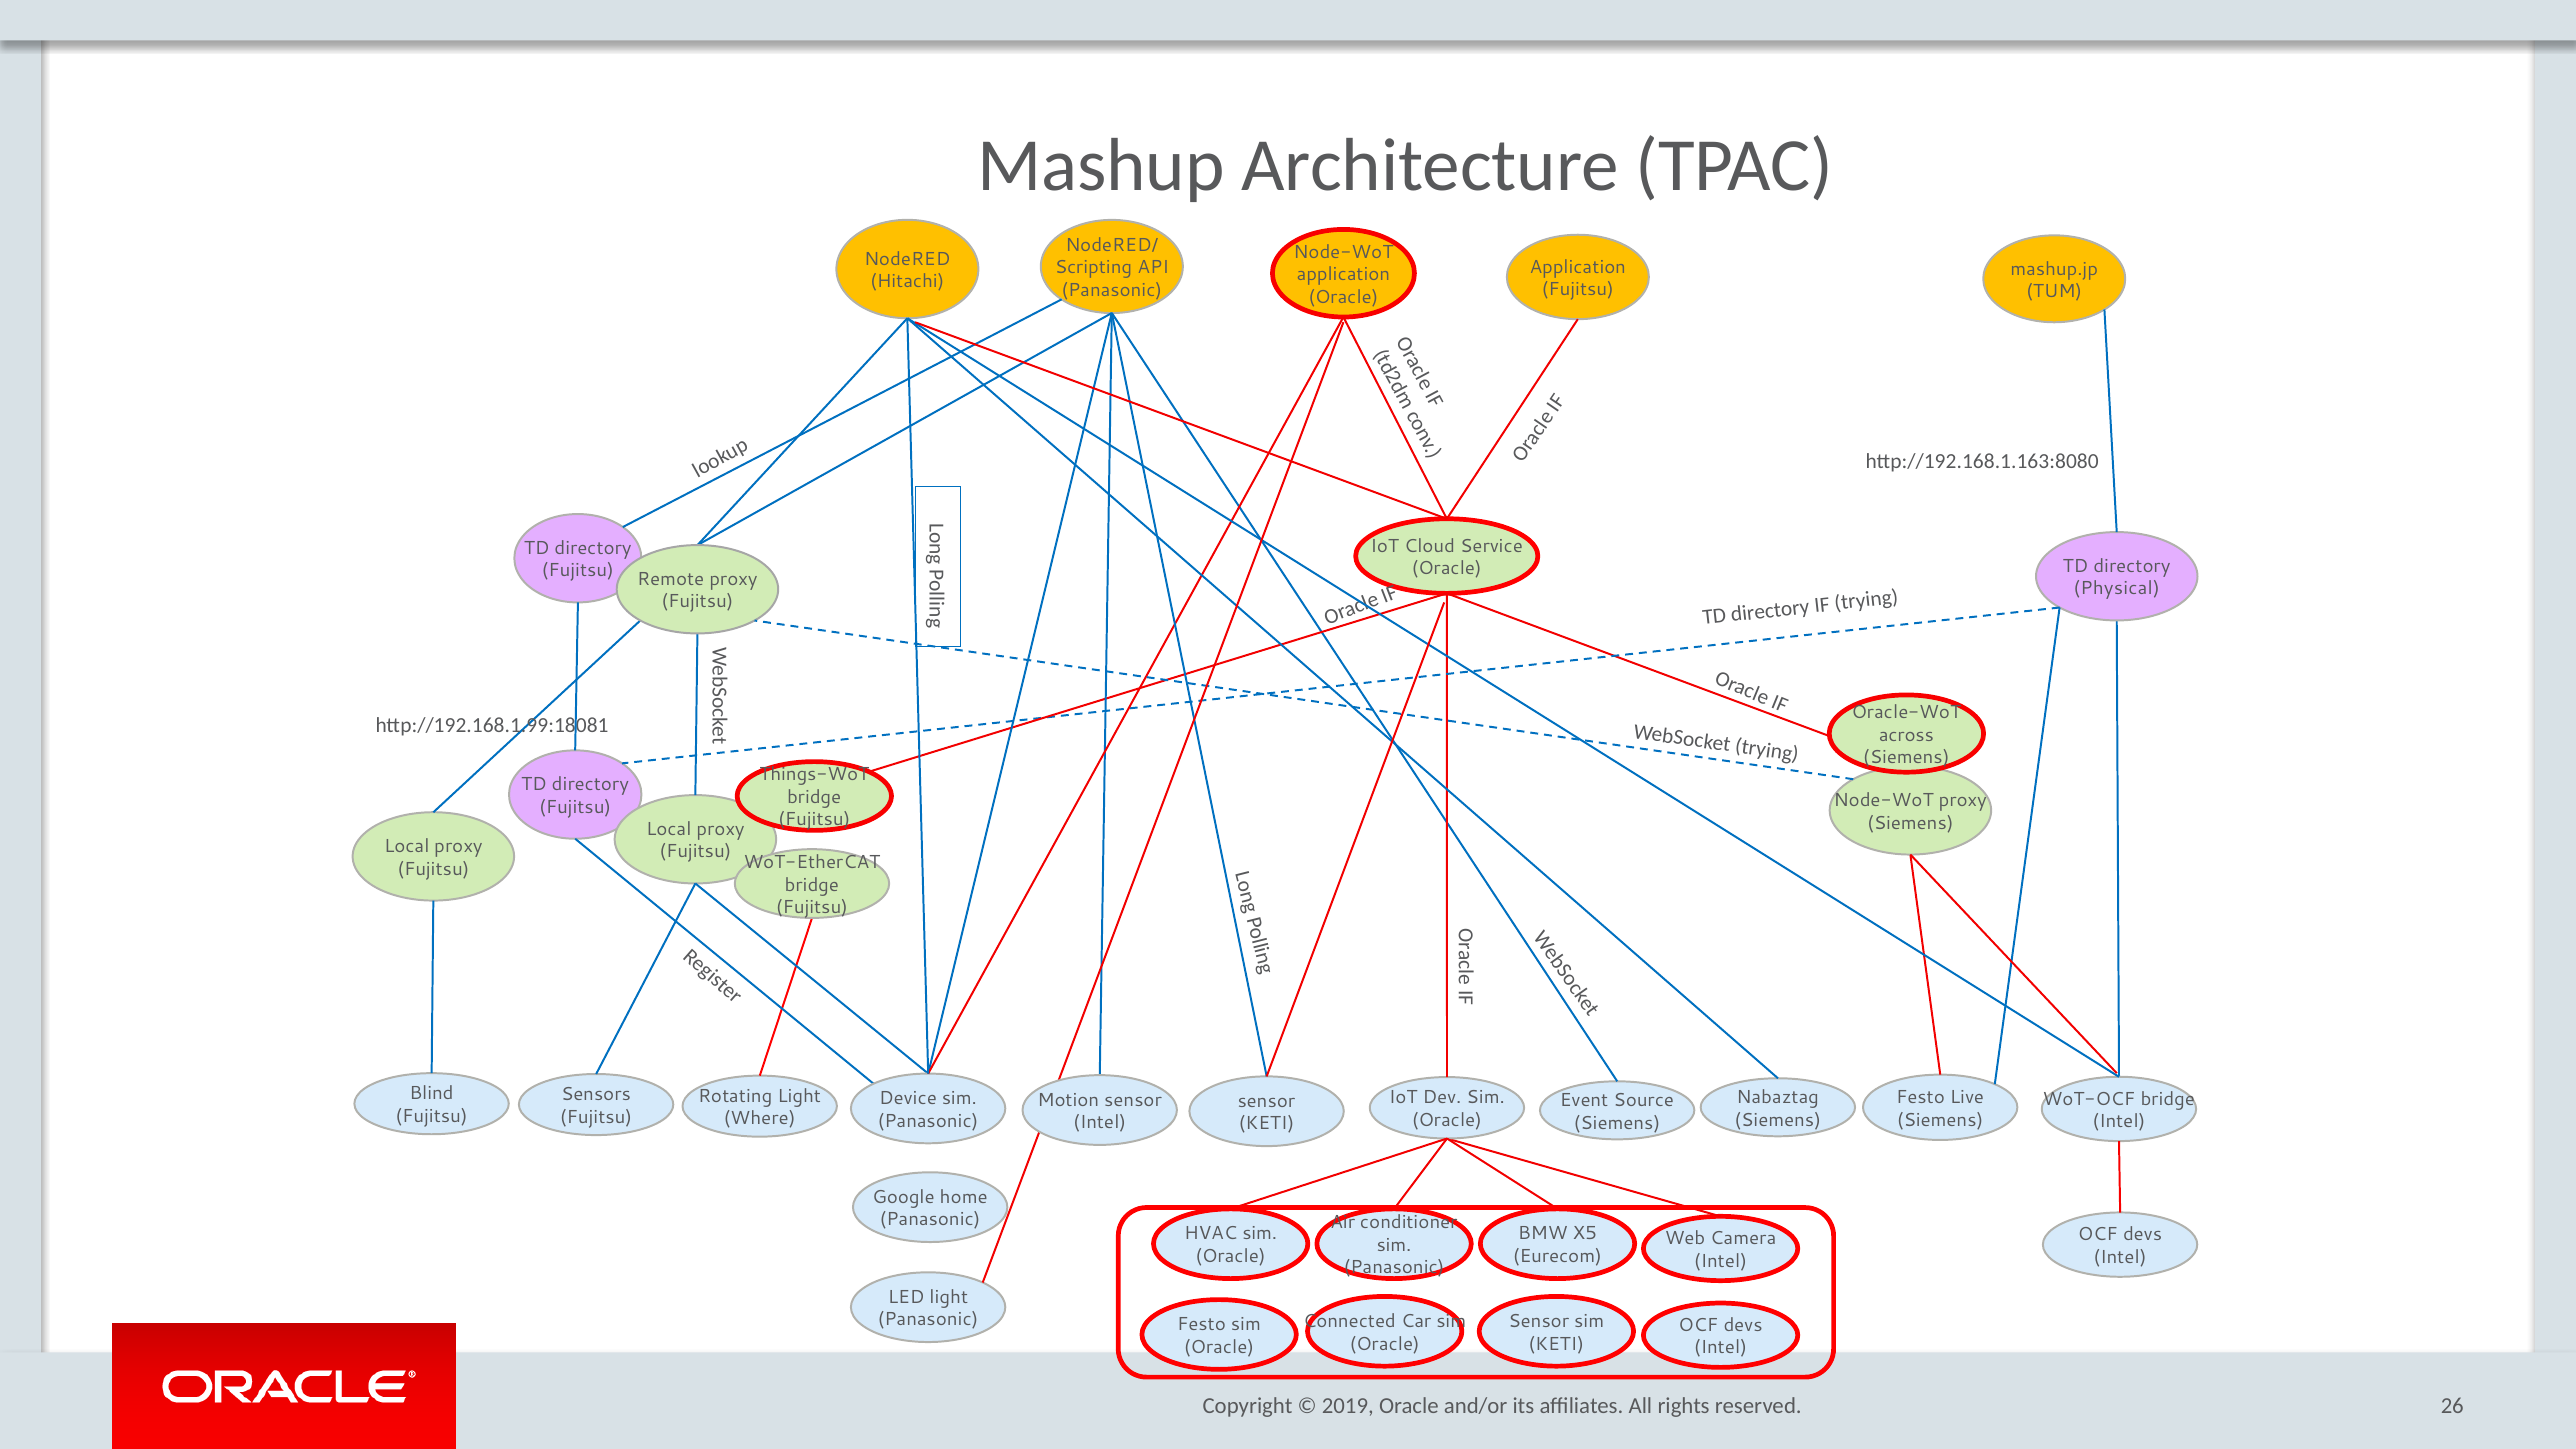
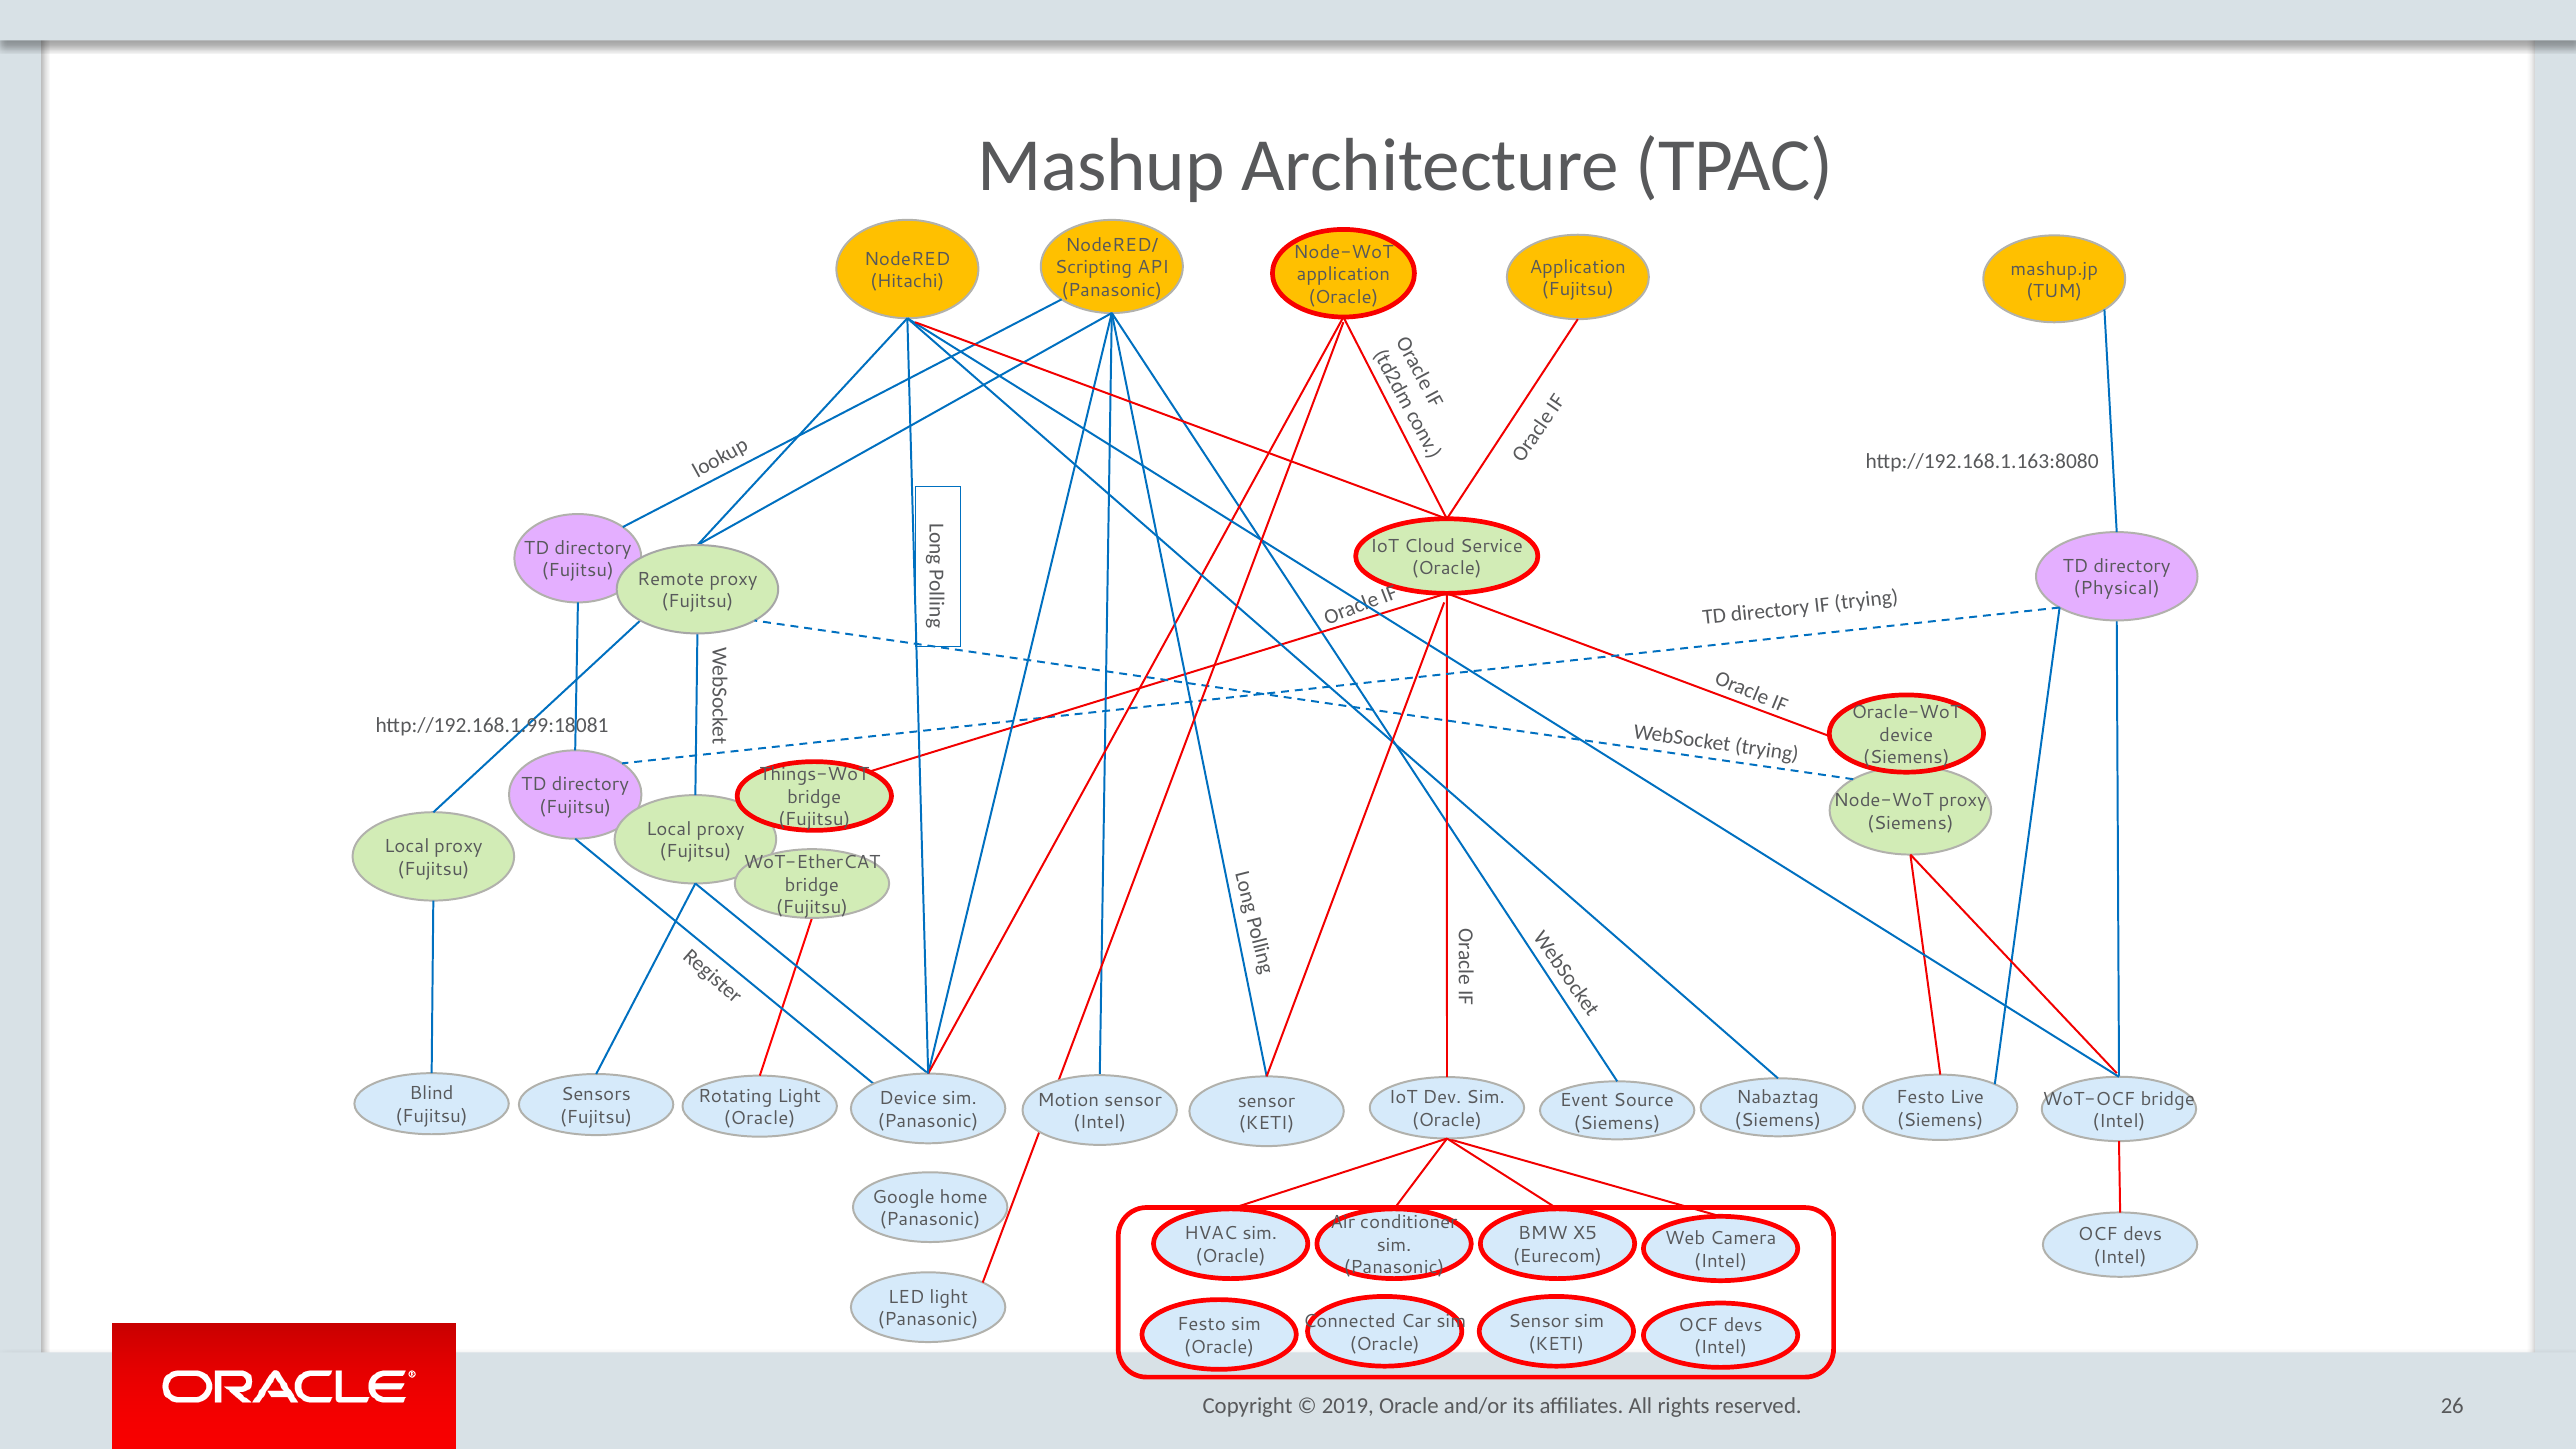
across at (1906, 735): across -> device
Where at (760, 1119): Where -> Oracle
